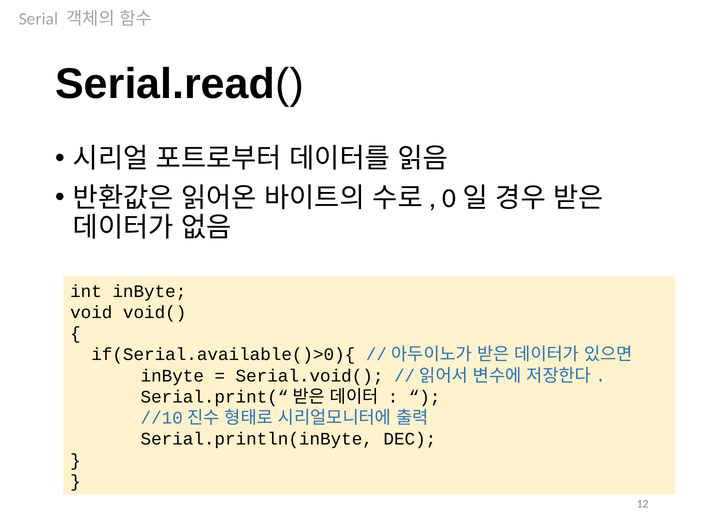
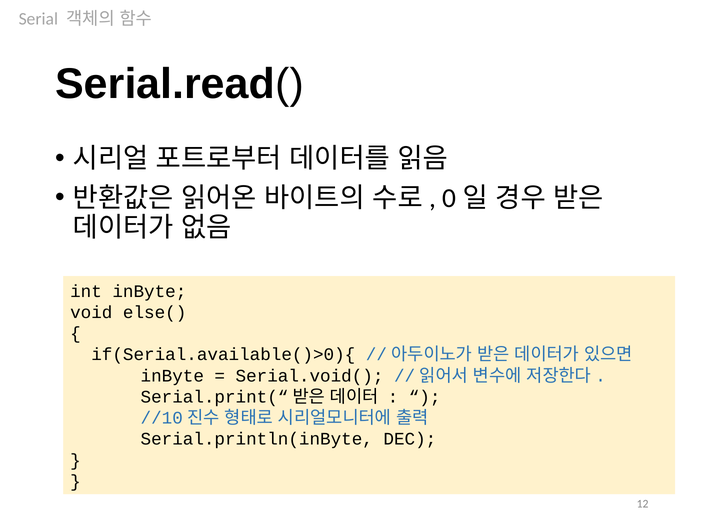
void(: void( -> else(
